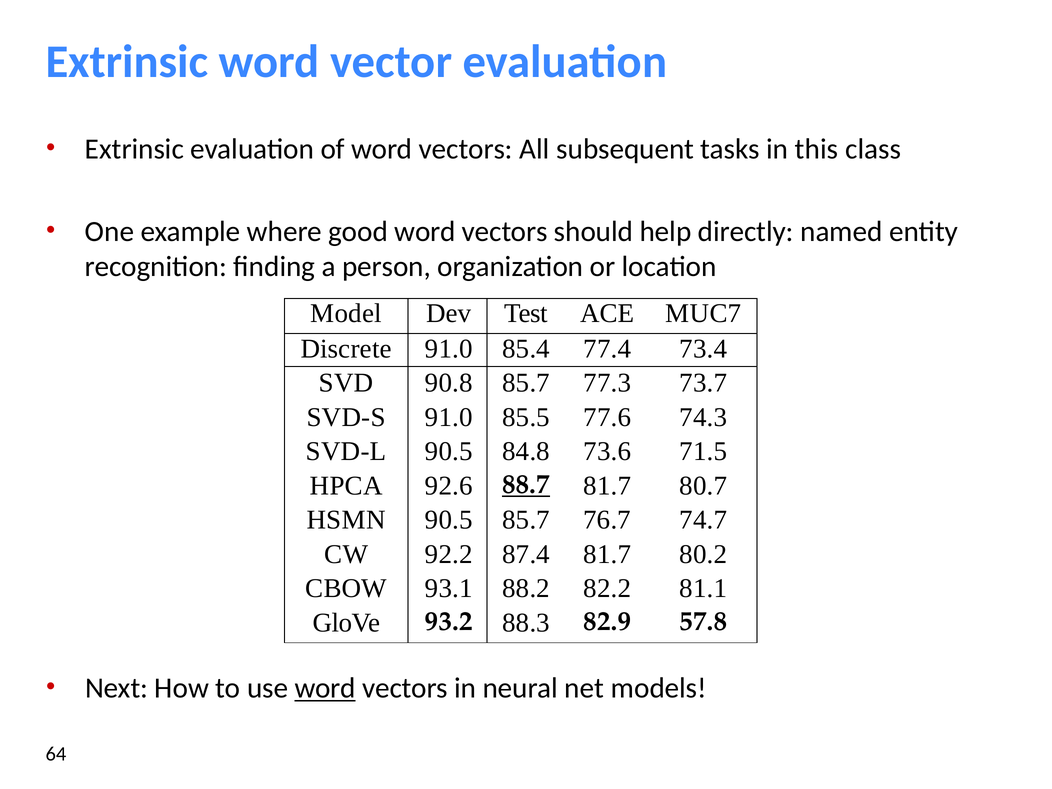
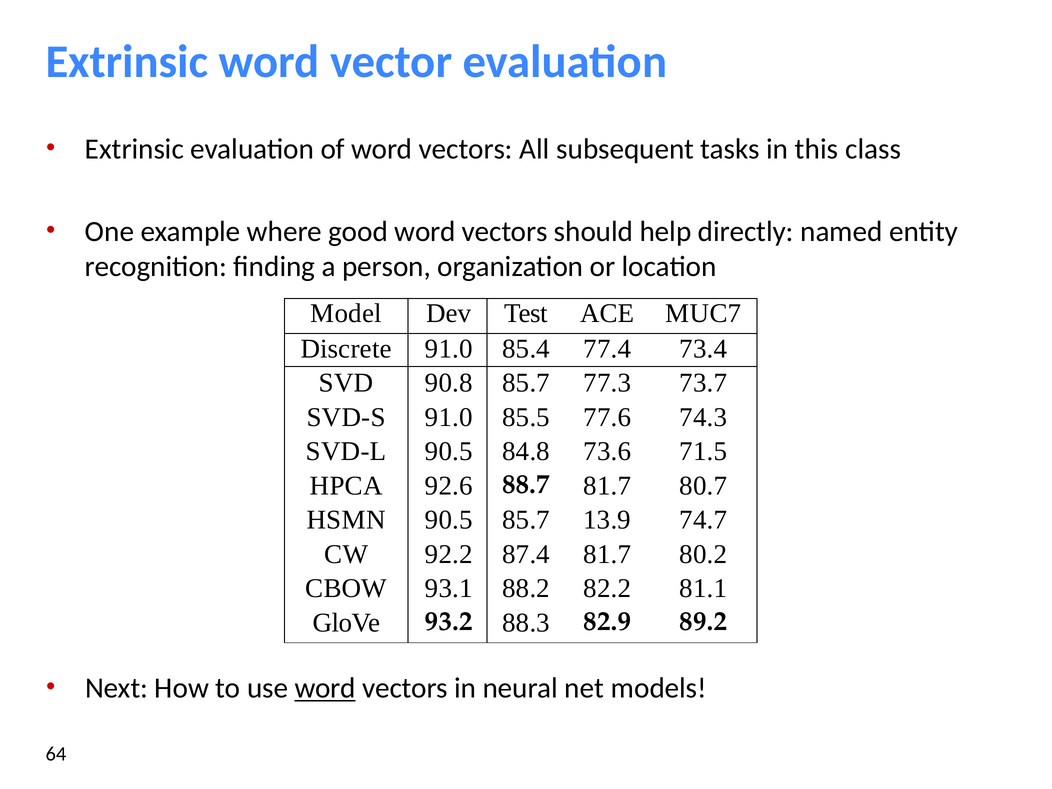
88.7 underline: present -> none
76.7: 76.7 -> 13.9
57.8: 57.8 -> 89.2
